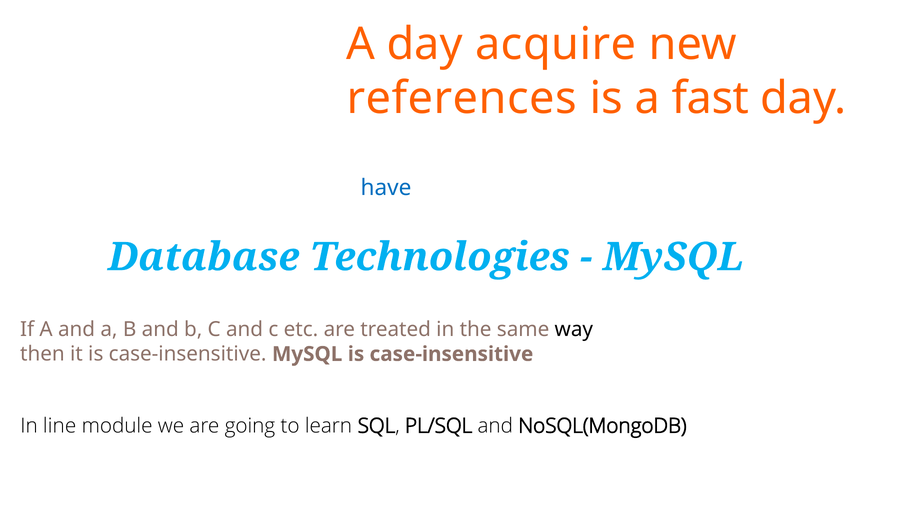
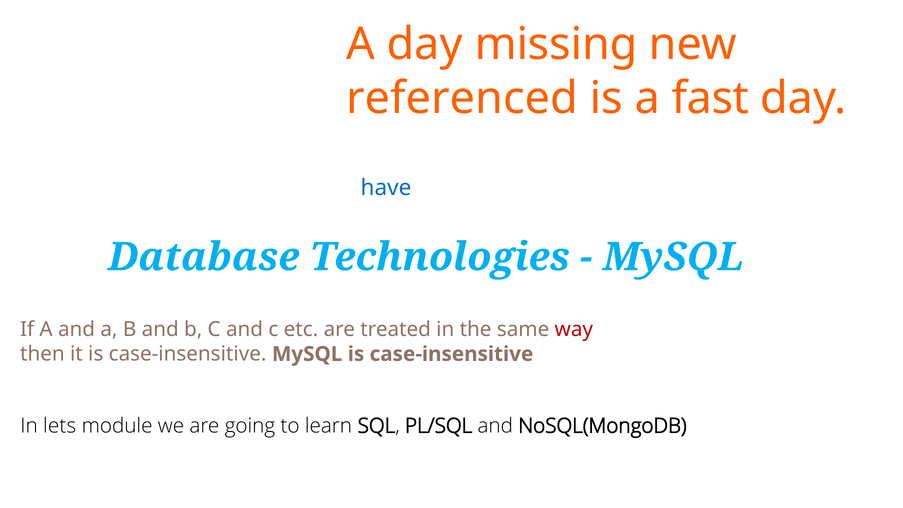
acquire: acquire -> missing
references: references -> referenced
way colour: black -> red
line: line -> lets
